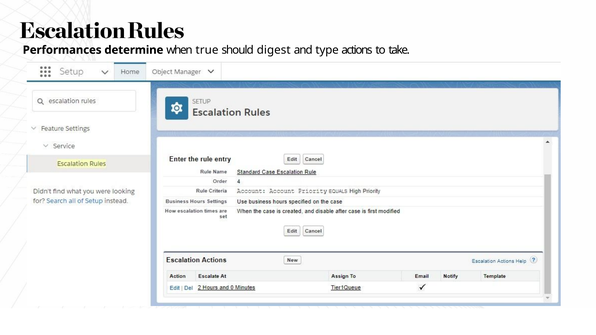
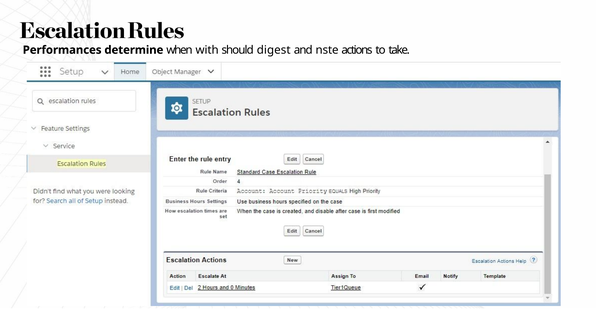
true: true -> with
type: type -> nste
